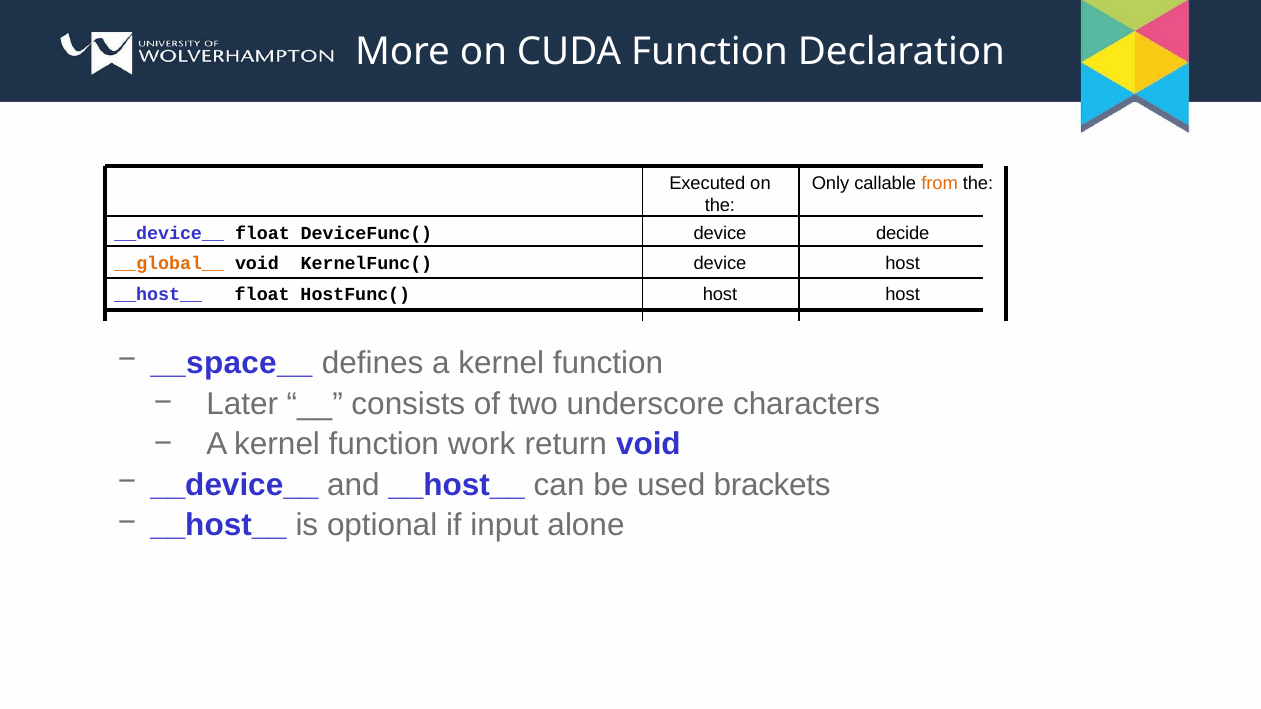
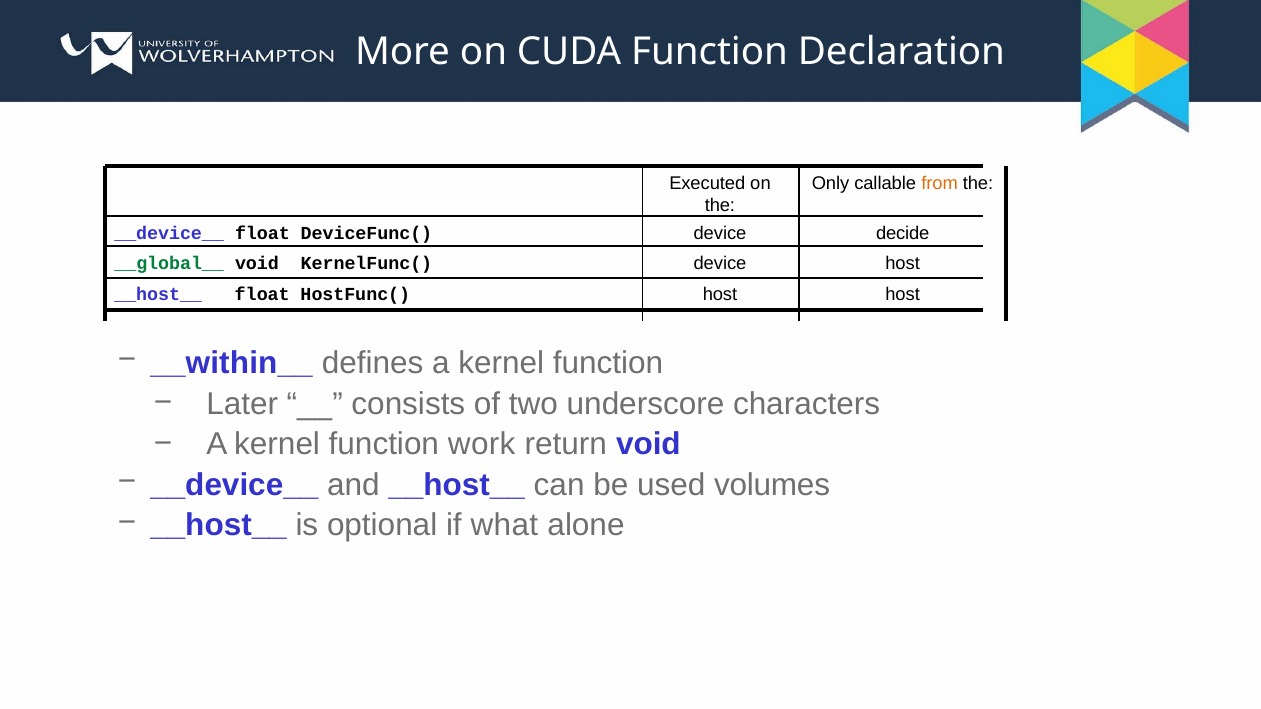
__global__ colour: orange -> green
__space__: __space__ -> __within__
brackets: brackets -> volumes
input: input -> what
